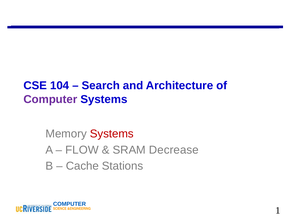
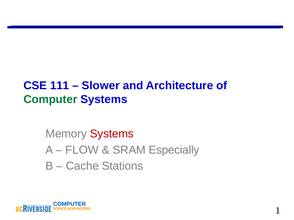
104: 104 -> 111
Search: Search -> Slower
Computer at (50, 100) colour: purple -> green
Decrease: Decrease -> Especially
